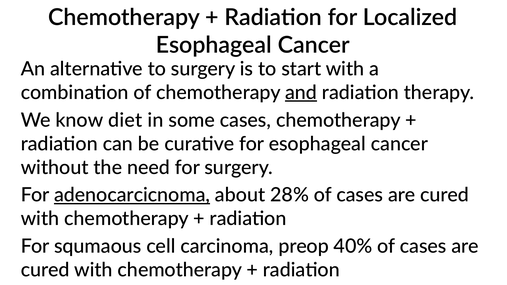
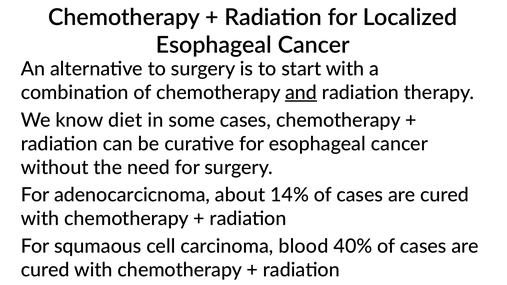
adenocarcicnoma underline: present -> none
28%: 28% -> 14%
preop: preop -> blood
